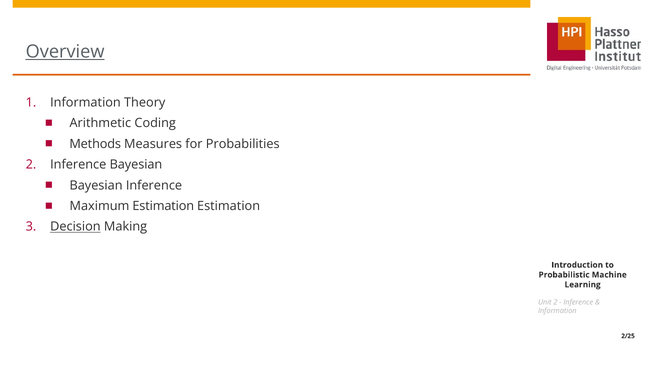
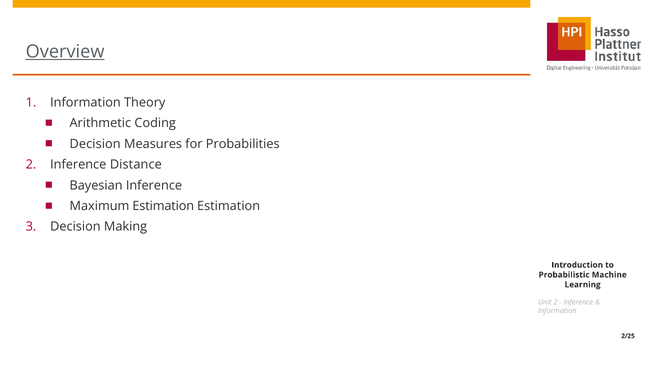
Methods at (95, 144): Methods -> Decision
Inference Bayesian: Bayesian -> Distance
Decision at (75, 227) underline: present -> none
